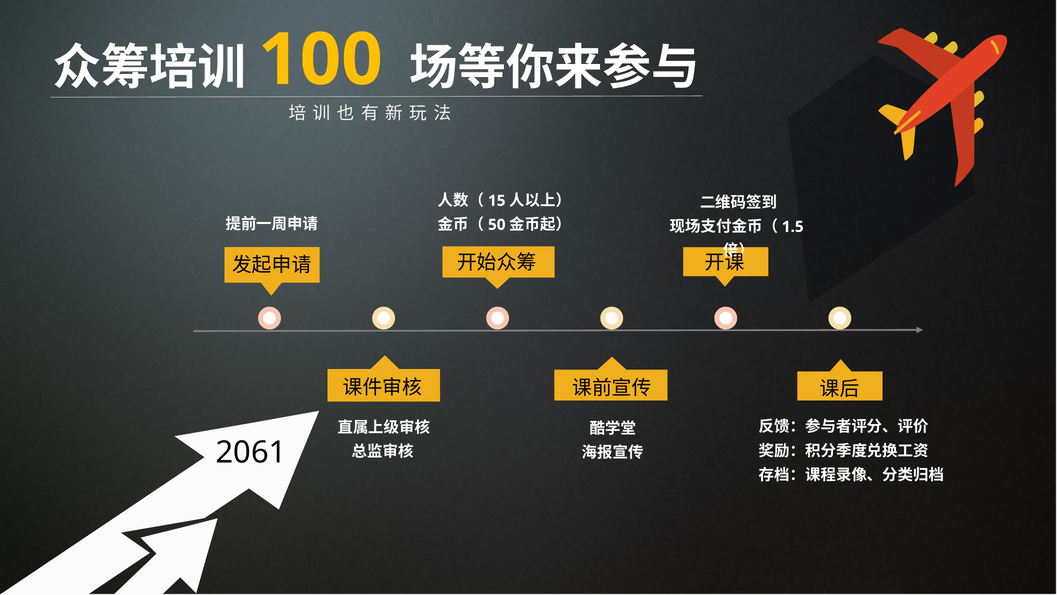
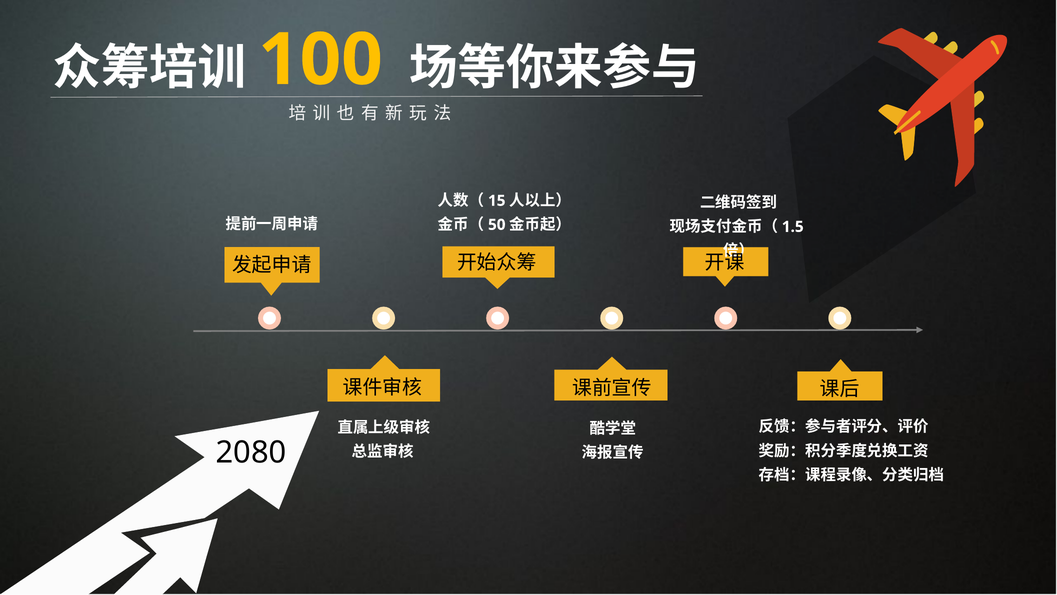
2061: 2061 -> 2080
